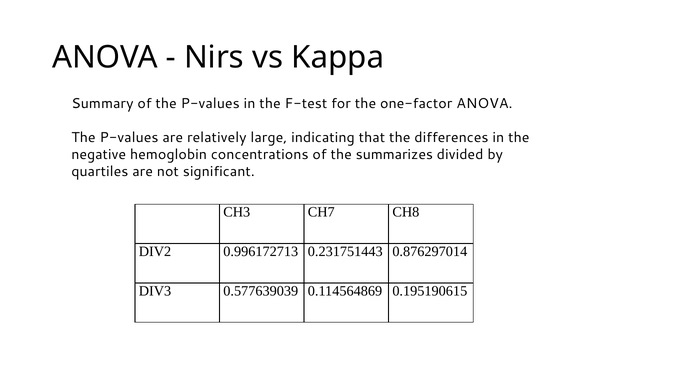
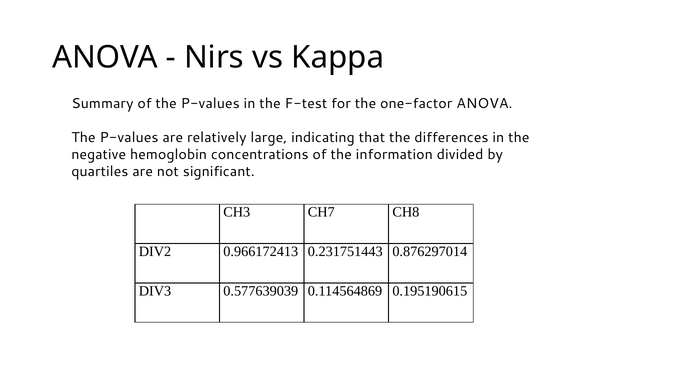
summarizes: summarizes -> information
0.996172713: 0.996172713 -> 0.966172413
